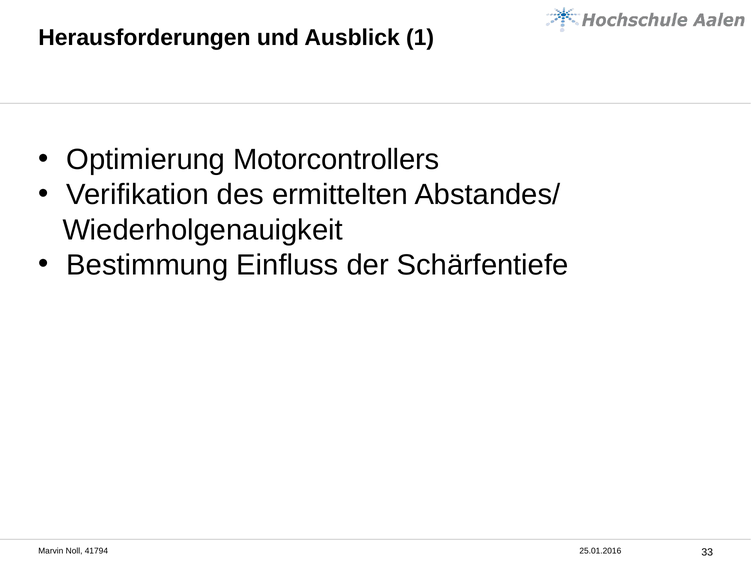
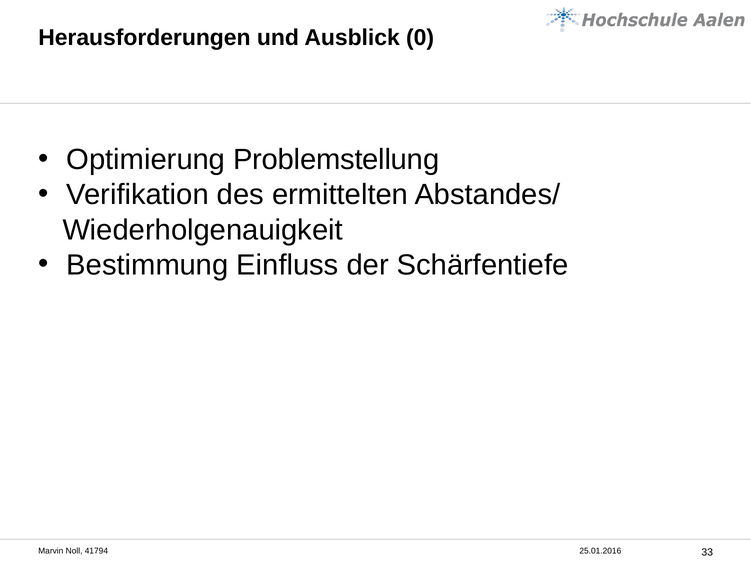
1: 1 -> 0
Motorcontrollers: Motorcontrollers -> Problemstellung
